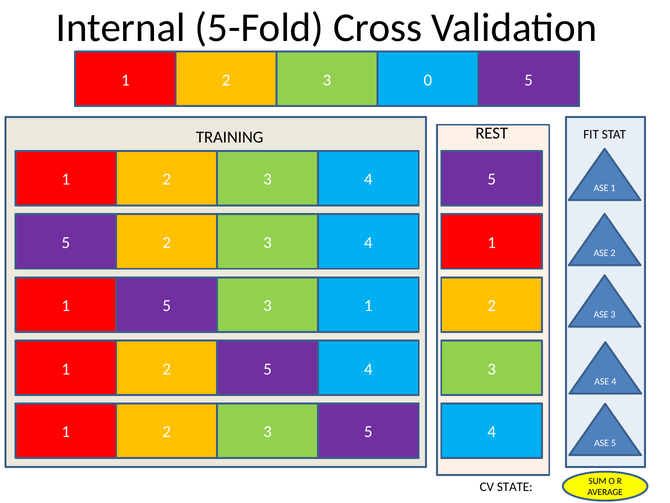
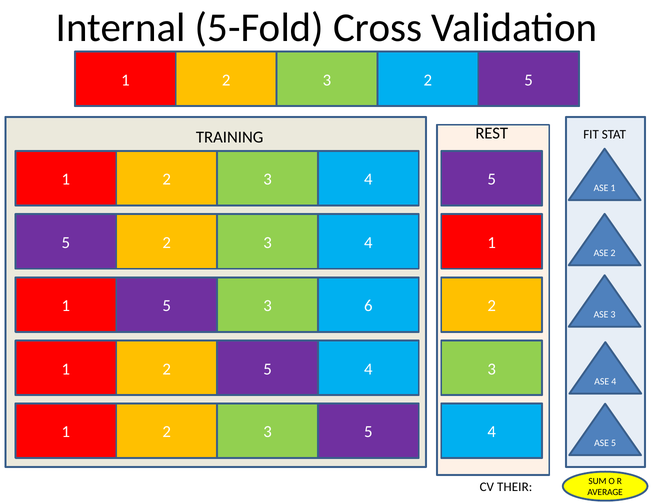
0 at (428, 80): 0 -> 2
3 1: 1 -> 6
STATE: STATE -> THEIR
